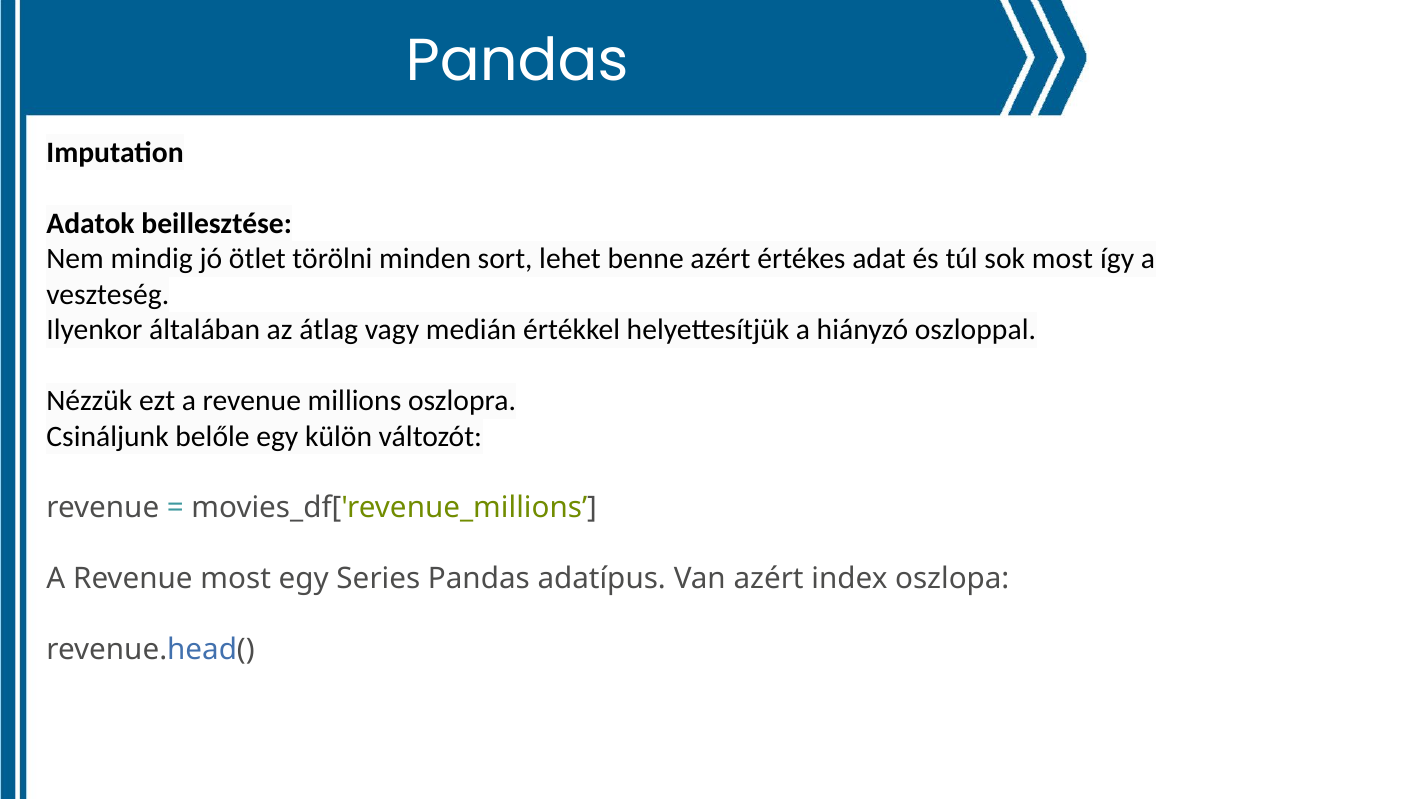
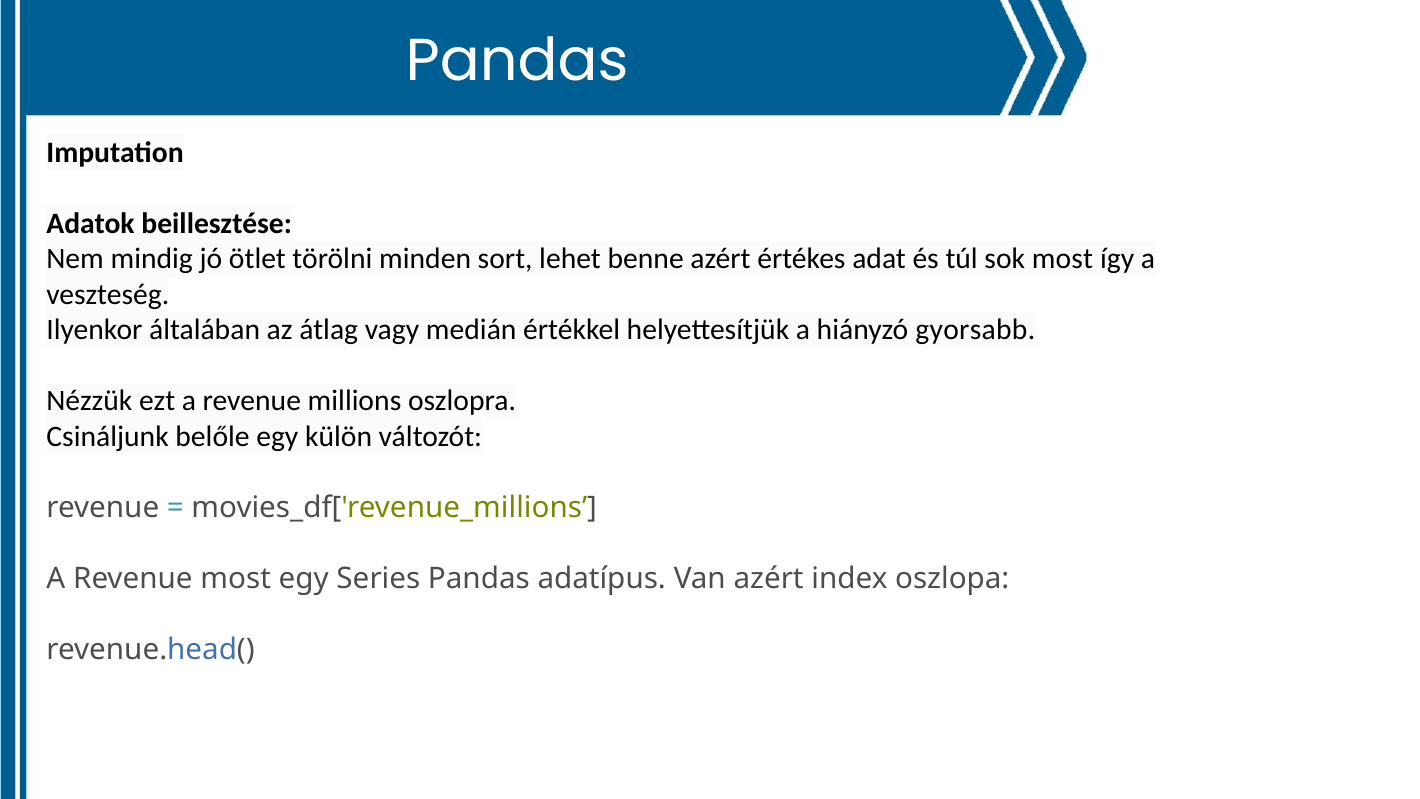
oszloppal: oszloppal -> gyorsabb
